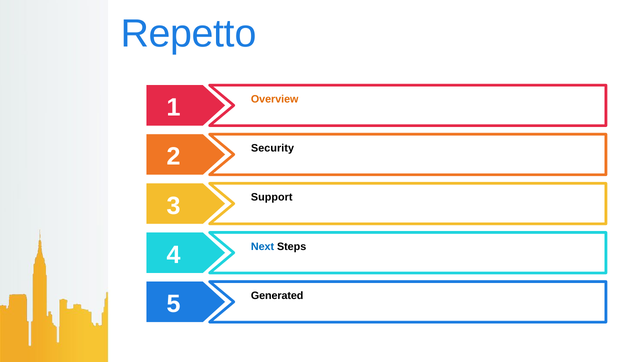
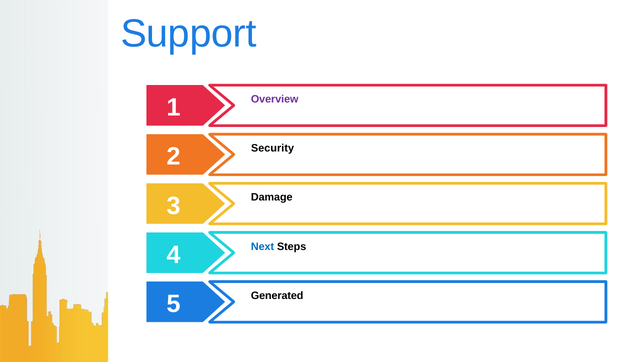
Repetto: Repetto -> Support
Overview colour: orange -> purple
Support: Support -> Damage
